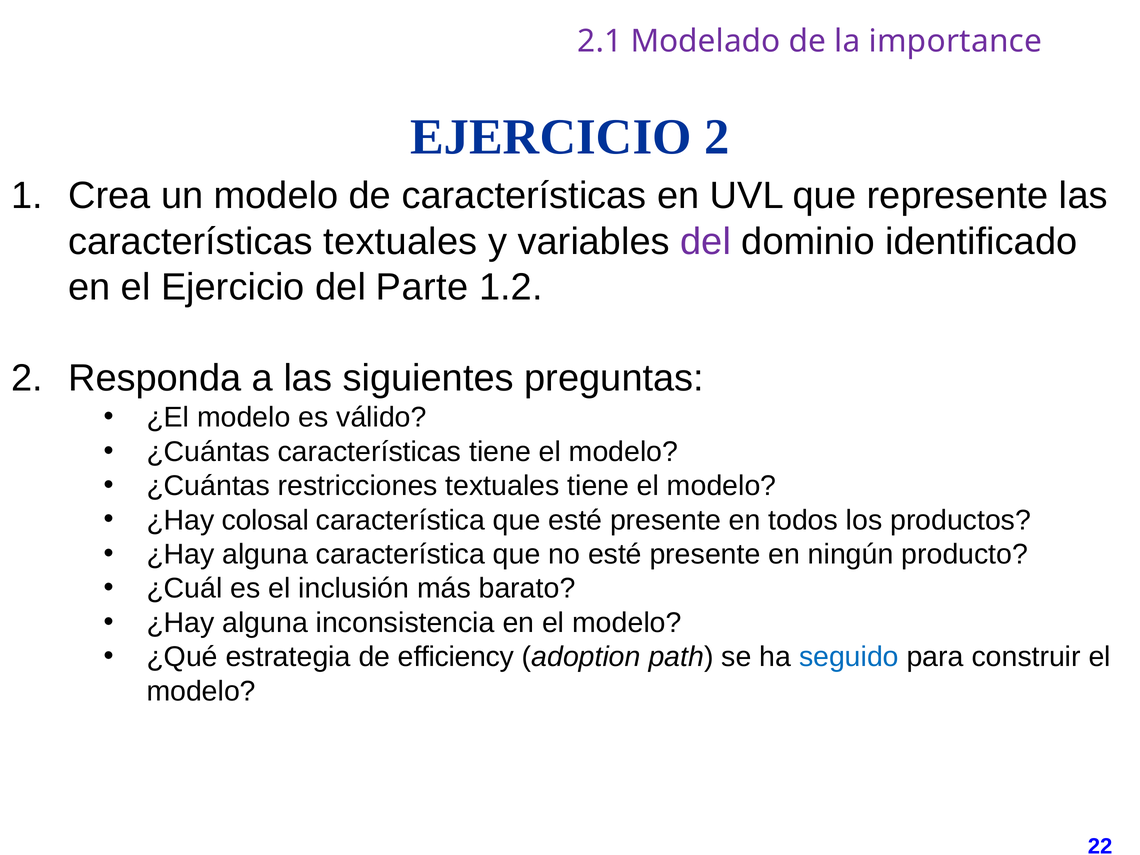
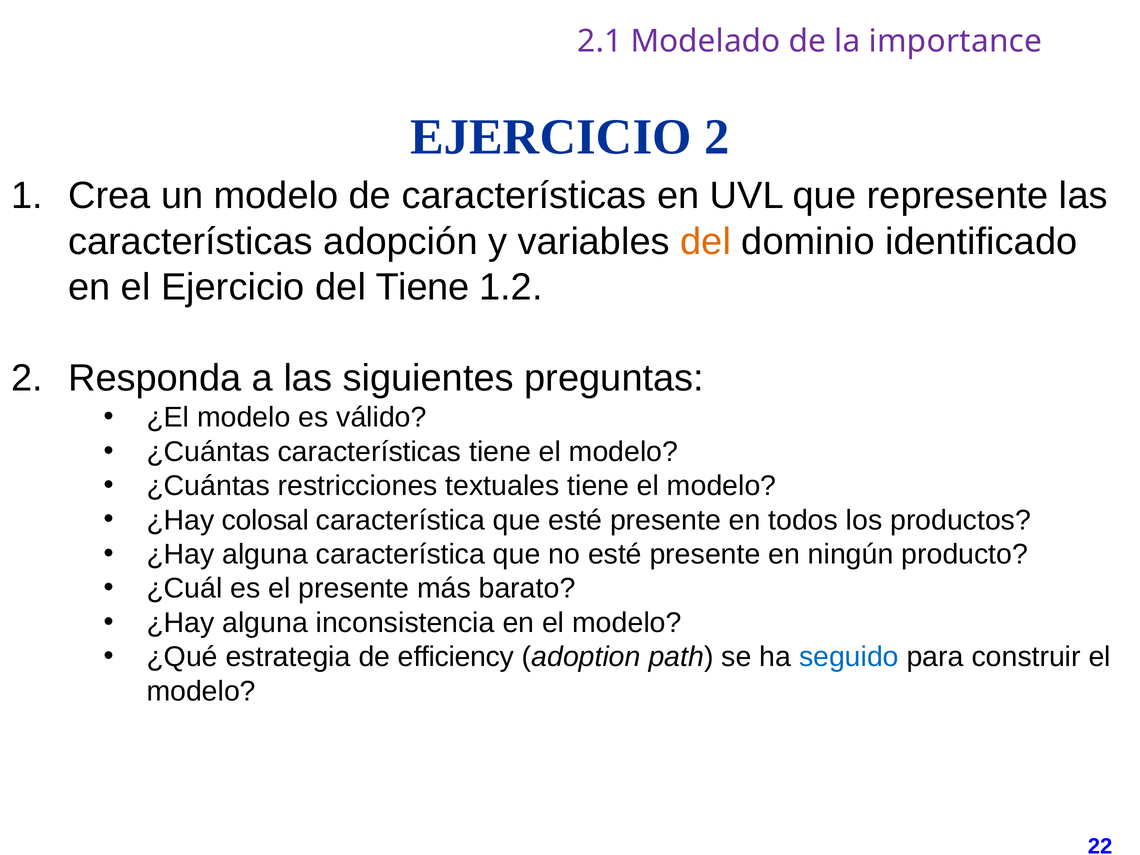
características textuales: textuales -> adopción
del at (706, 241) colour: purple -> orange
del Parte: Parte -> Tiene
el inclusión: inclusión -> presente
